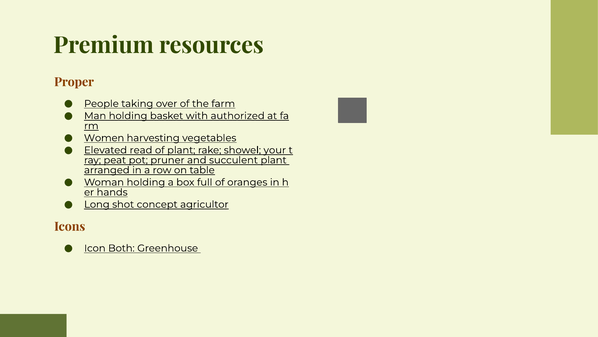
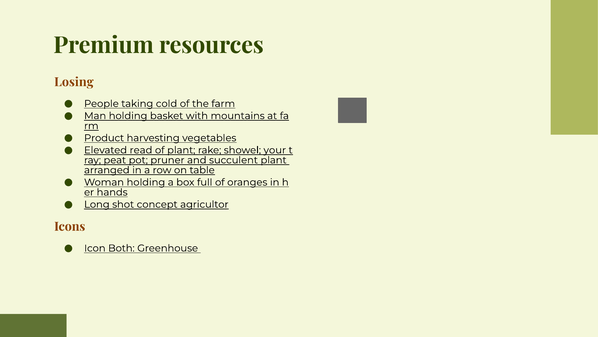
Proper: Proper -> Losing
over: over -> cold
authorized: authorized -> mountains
Women: Women -> Product
